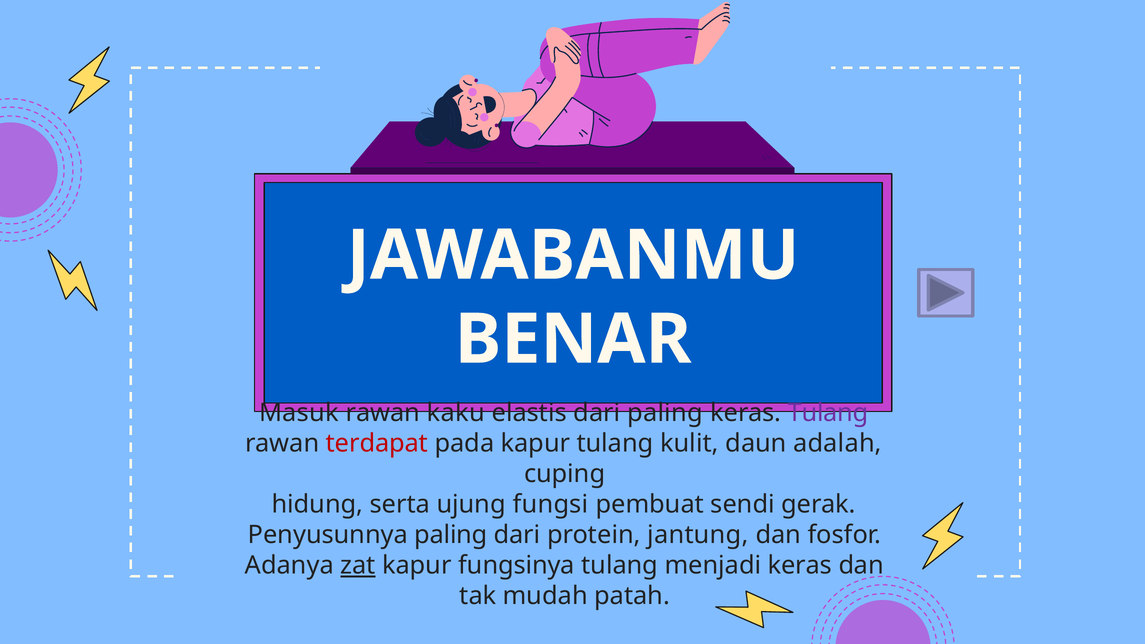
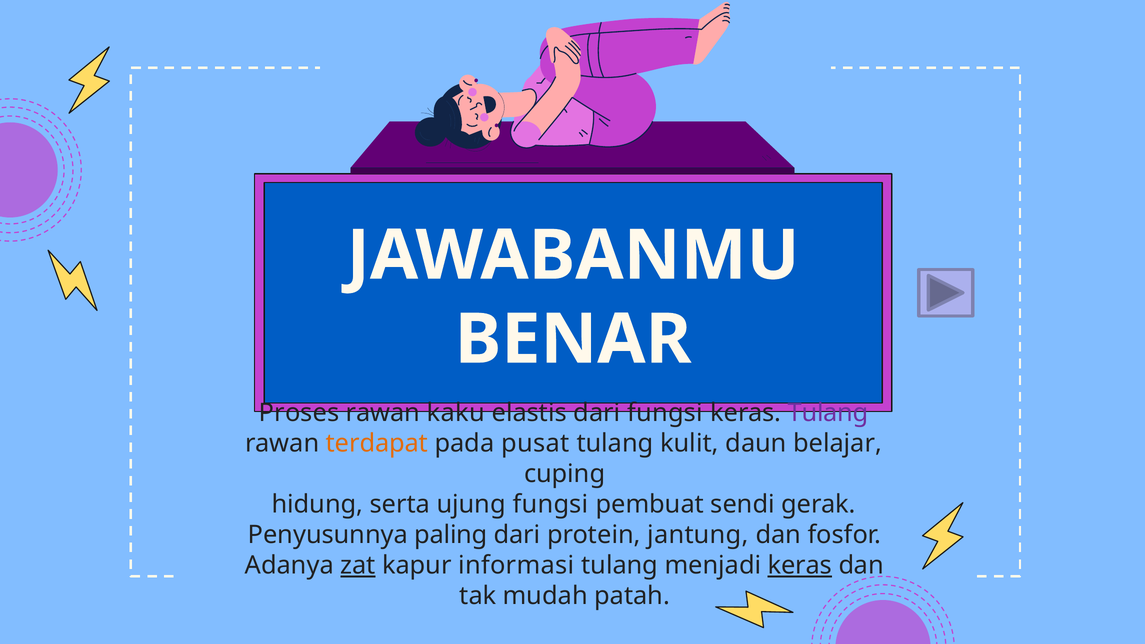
Masuk: Masuk -> Proses
dari paling: paling -> fungsi
terdapat colour: red -> orange
pada kapur: kapur -> pusat
adalah: adalah -> belajar
fungsinya: fungsinya -> informasi
keras at (800, 566) underline: none -> present
